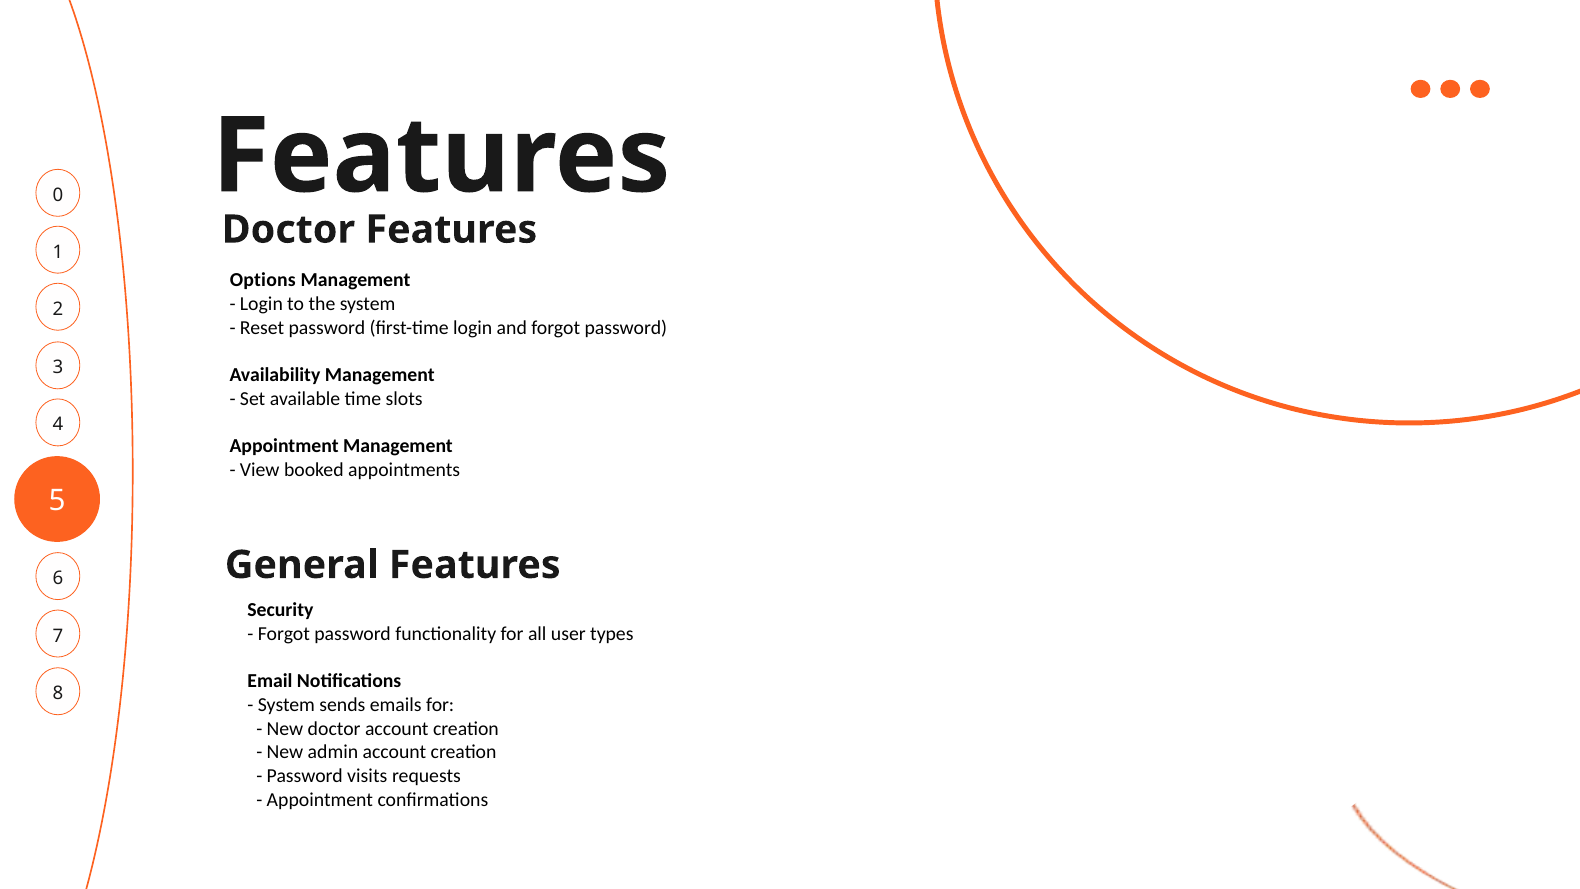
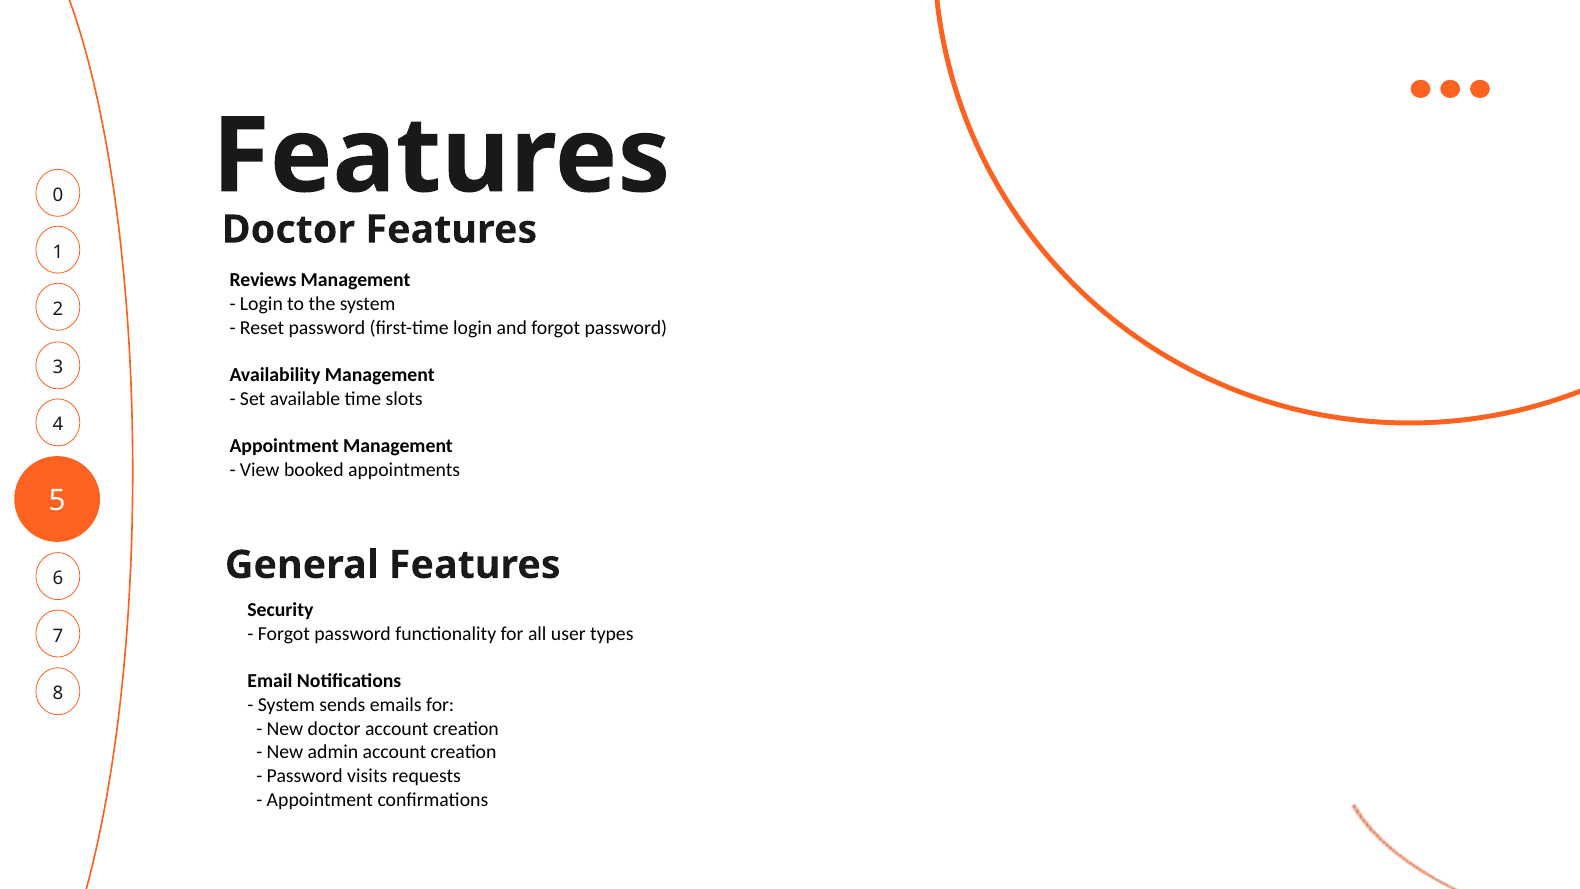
Options: Options -> Reviews
